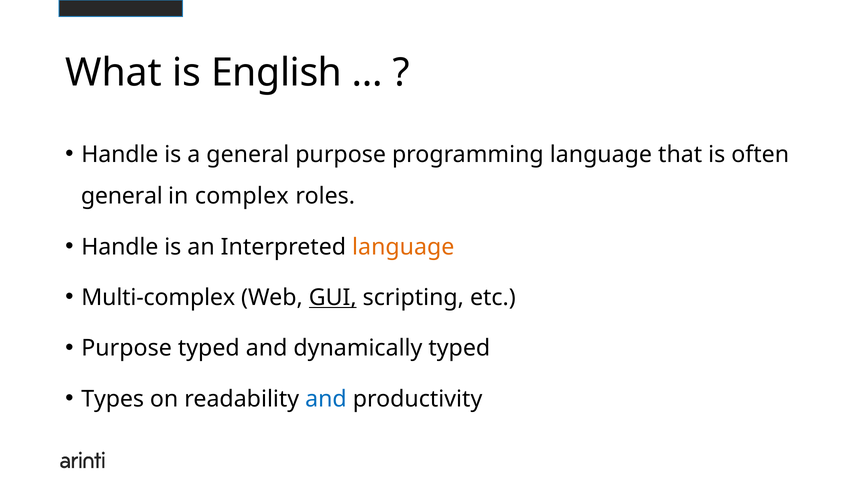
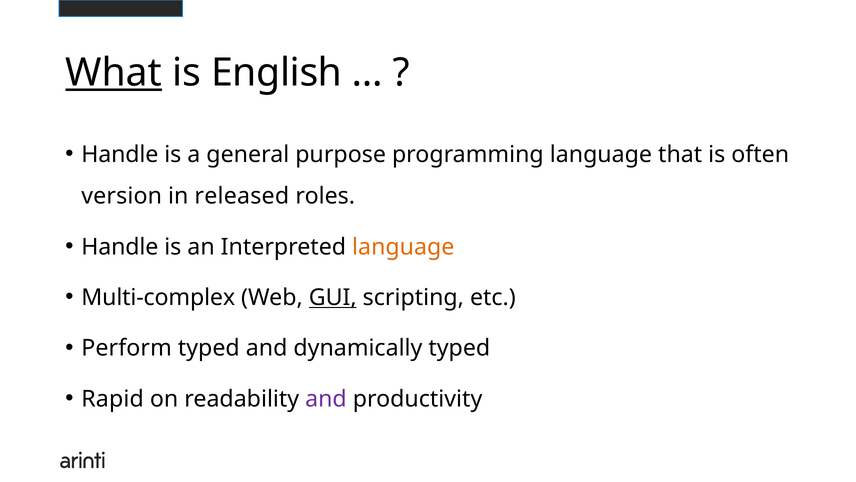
What underline: none -> present
general at (122, 196): general -> version
complex: complex -> released
Purpose at (127, 348): Purpose -> Perform
Types: Types -> Rapid
and at (326, 399) colour: blue -> purple
